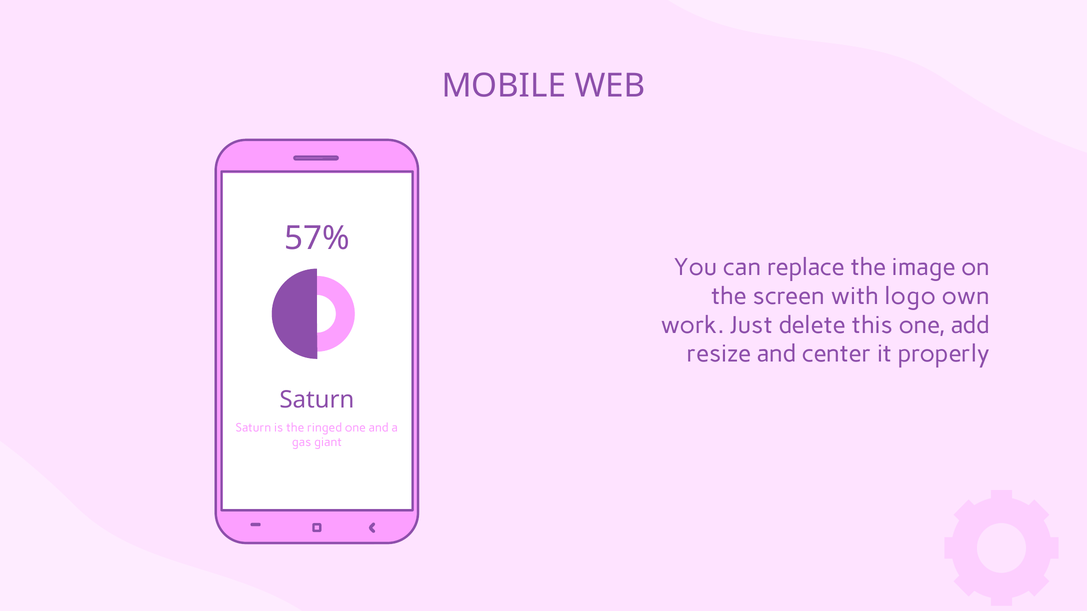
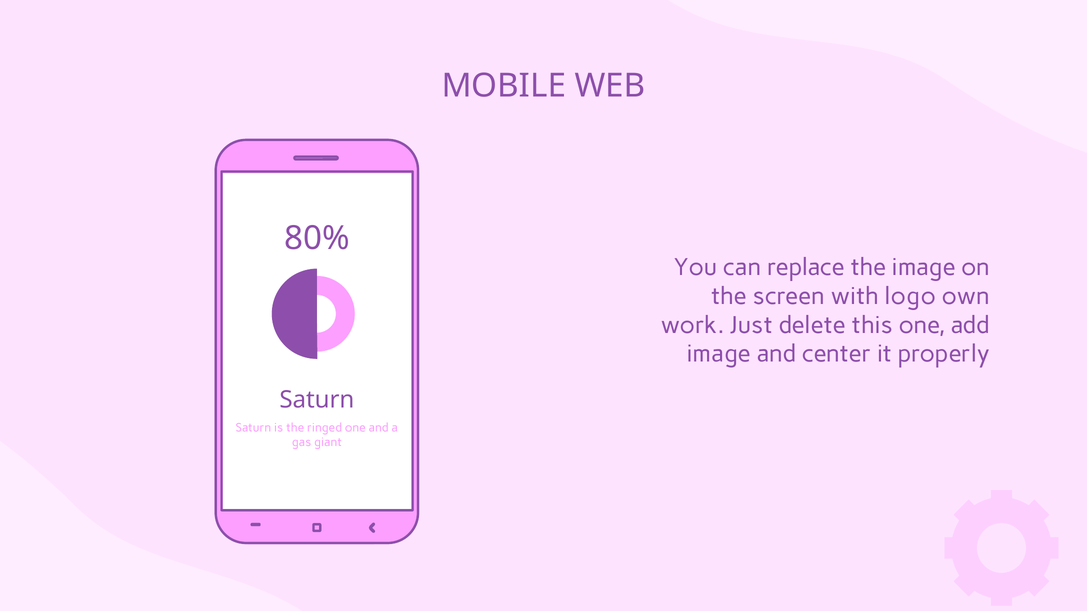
57%: 57% -> 80%
resize at (719, 354): resize -> image
